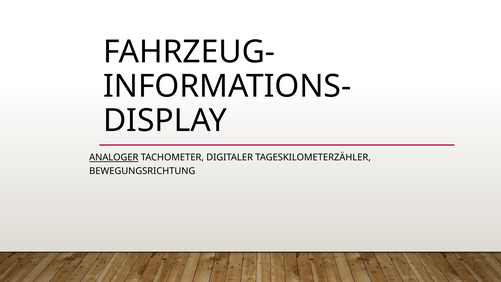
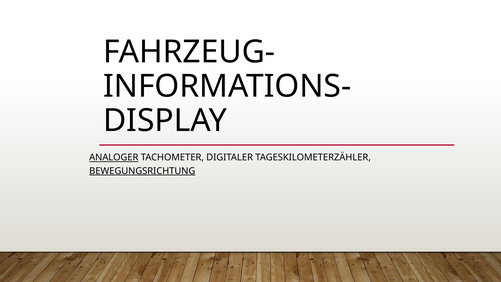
BEWEGUNGSRICHTUNG underline: none -> present
